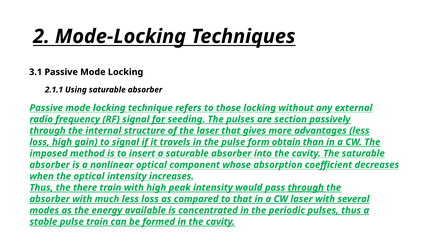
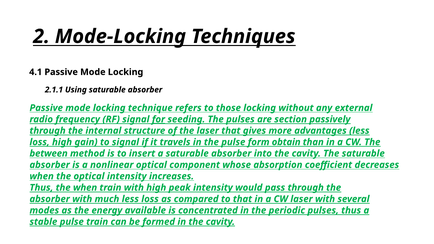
3.1: 3.1 -> 4.1
imposed: imposed -> between
the there: there -> when
through at (306, 188) underline: present -> none
